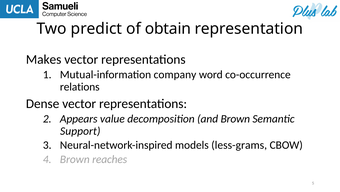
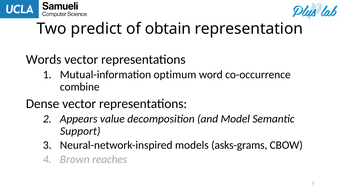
Makes: Makes -> Words
company: company -> optimum
relations: relations -> combine
and Brown: Brown -> Model
less-grams: less-grams -> asks-grams
